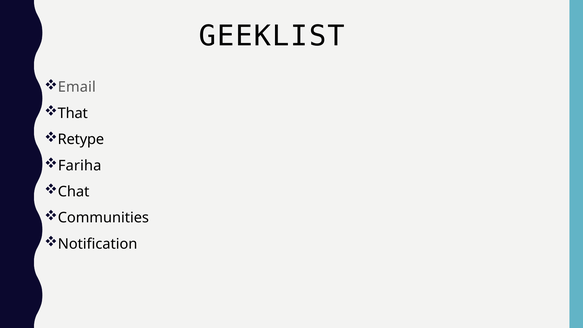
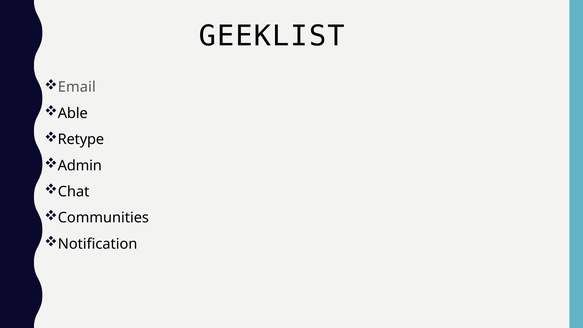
That: That -> Able
Fariha: Fariha -> Admin
